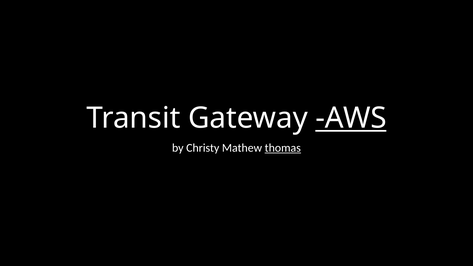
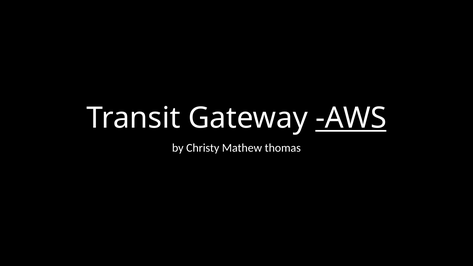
thomas underline: present -> none
